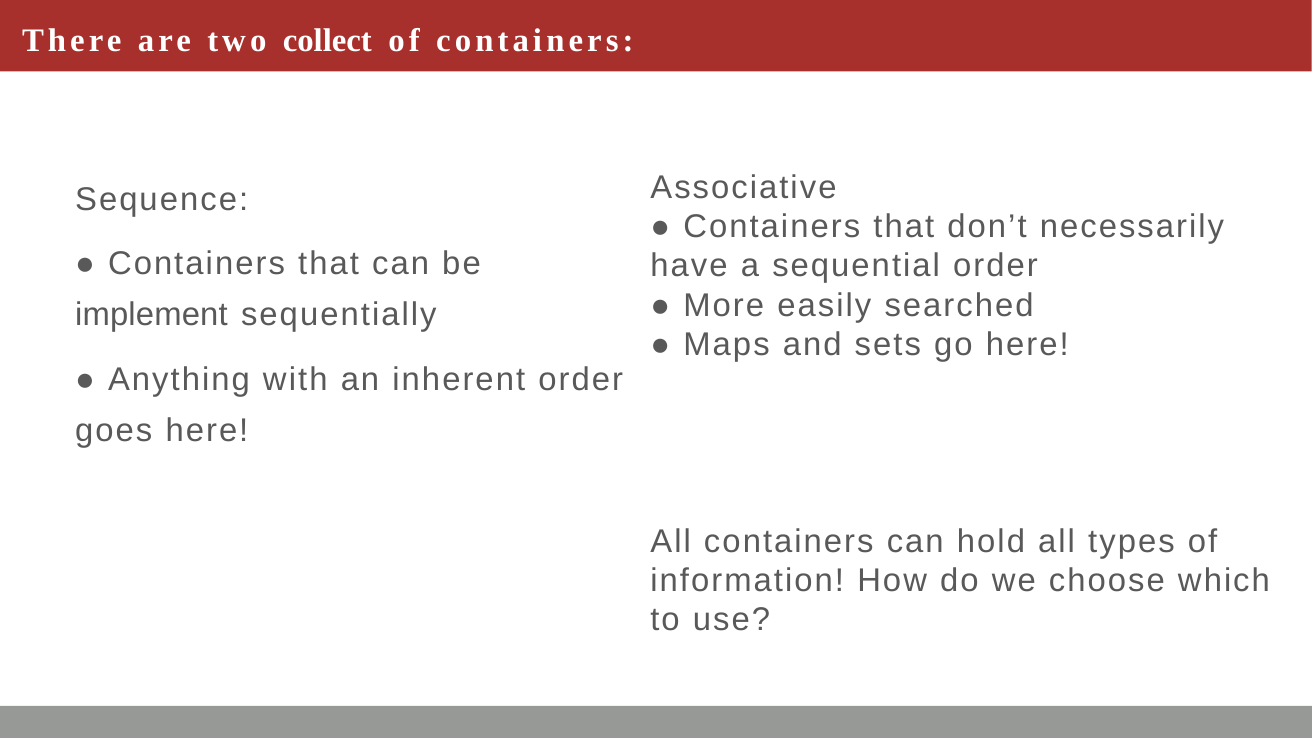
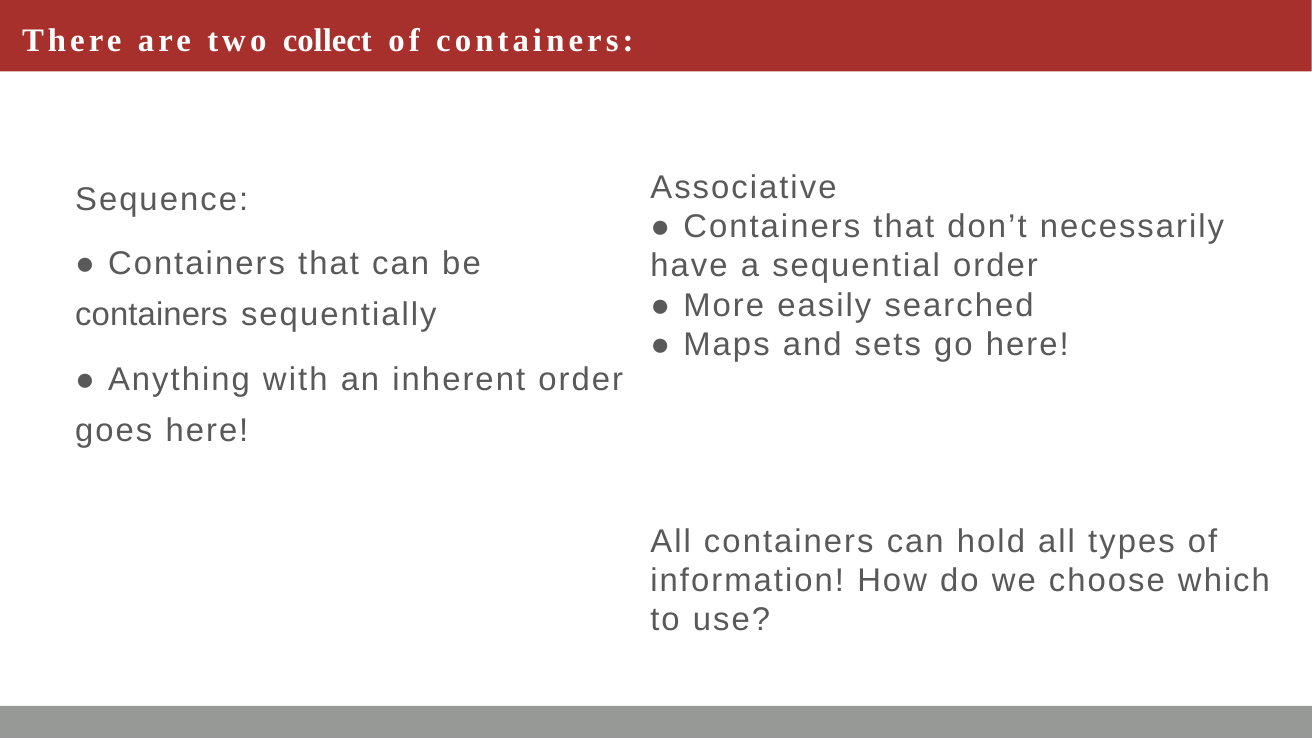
implement at (151, 315): implement -> containers
